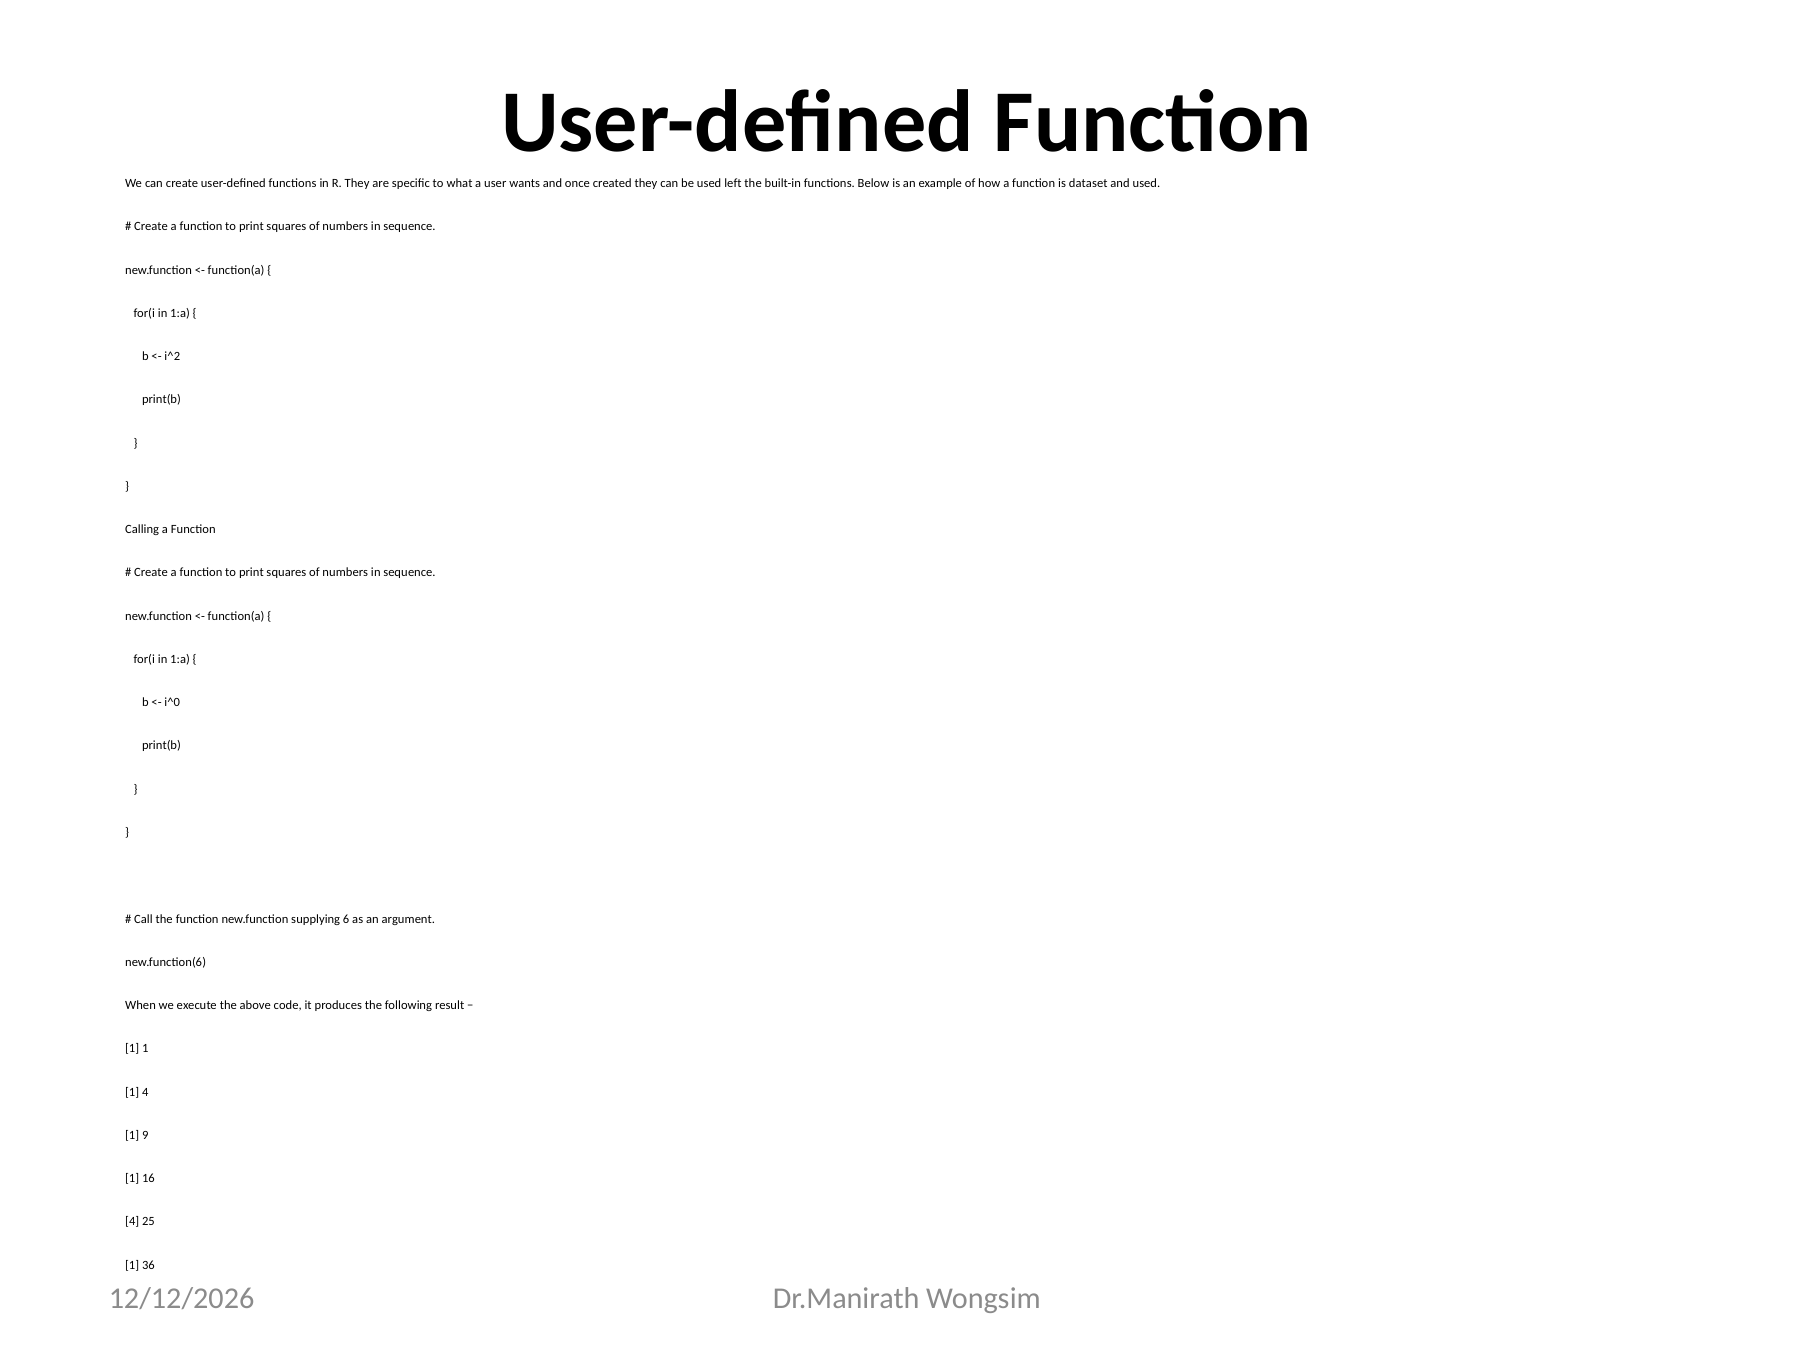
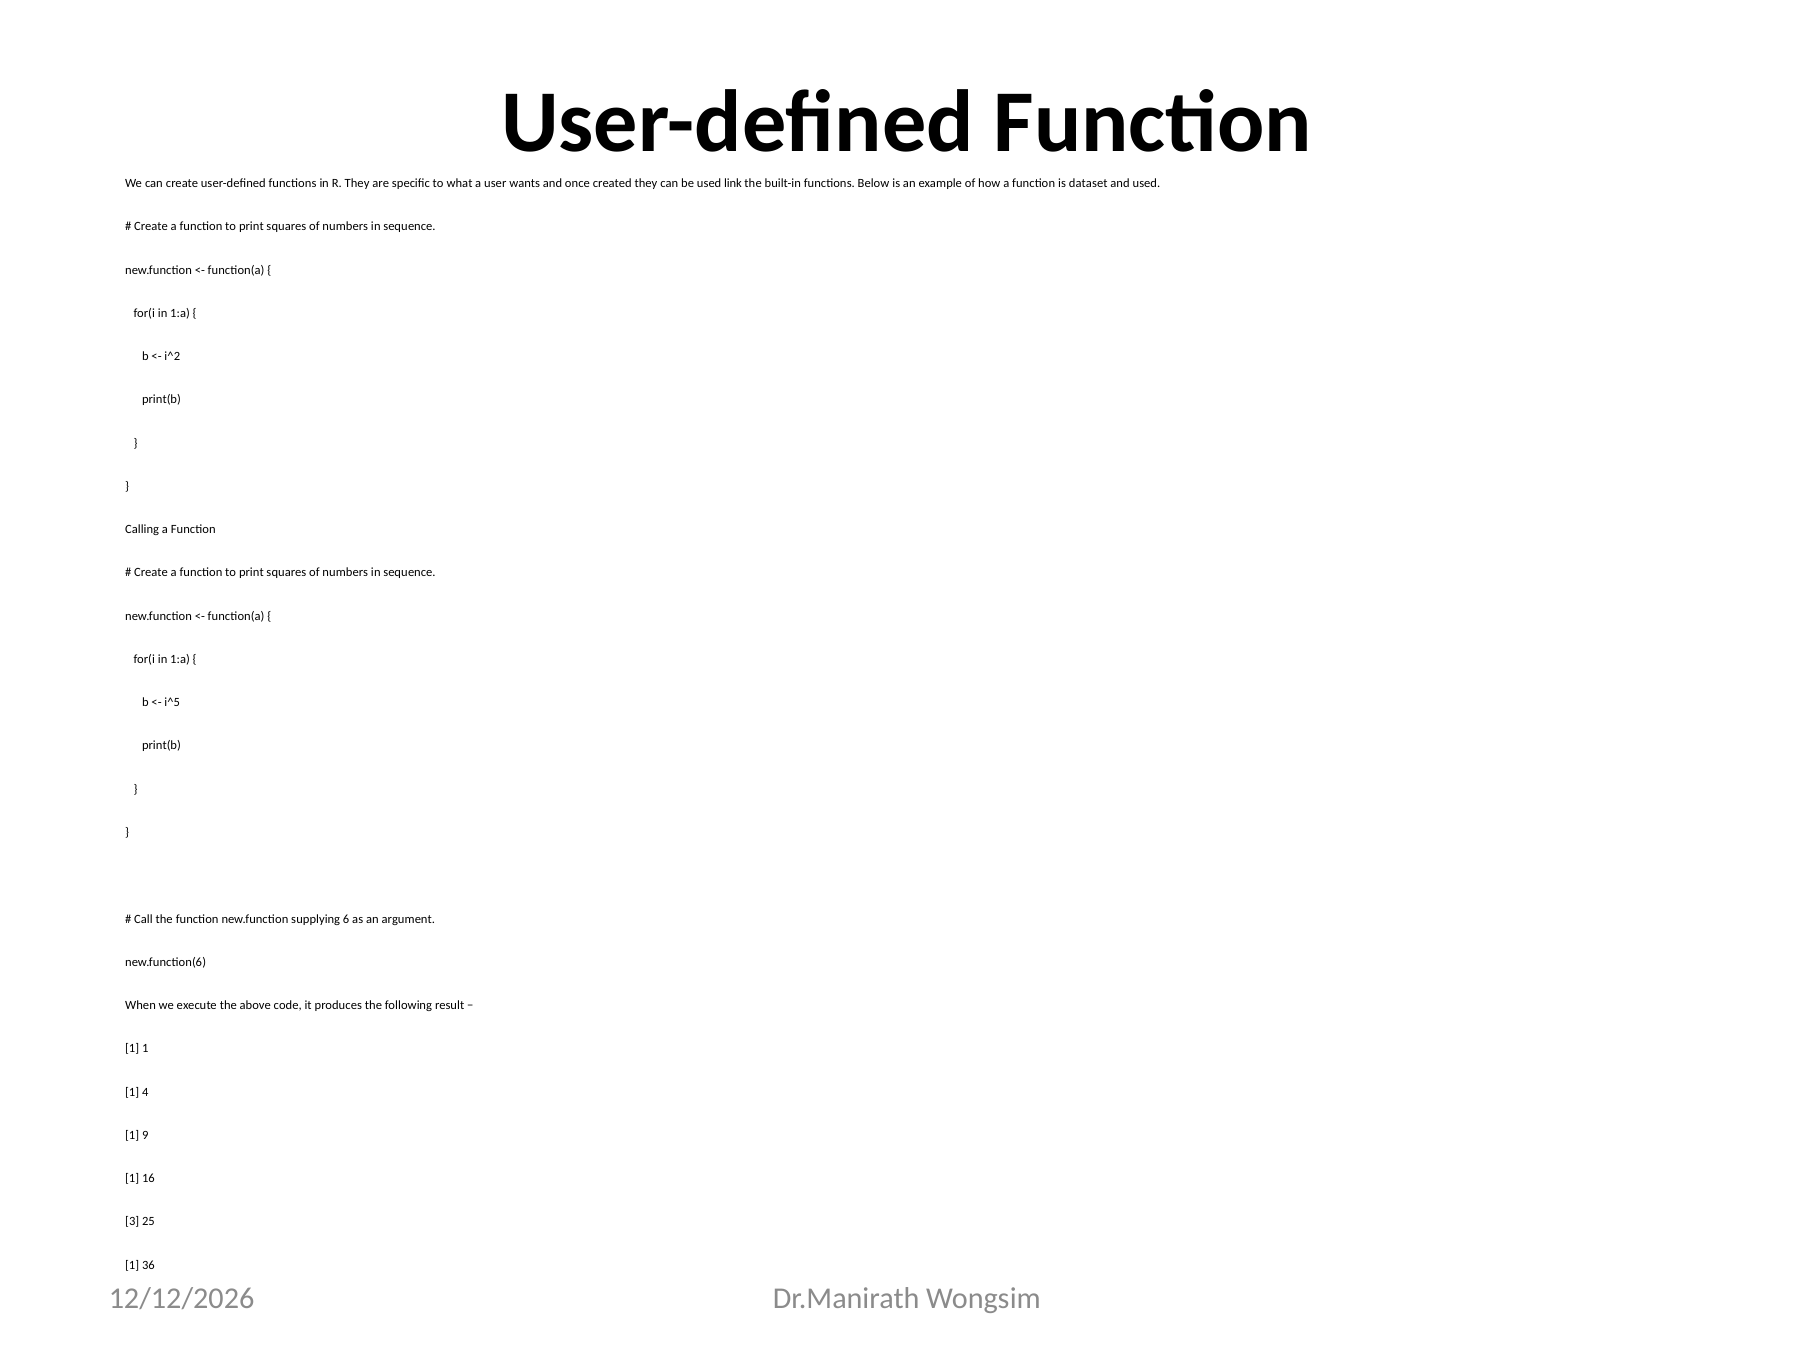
left: left -> link
i^0: i^0 -> i^5
4 at (132, 1222): 4 -> 3
